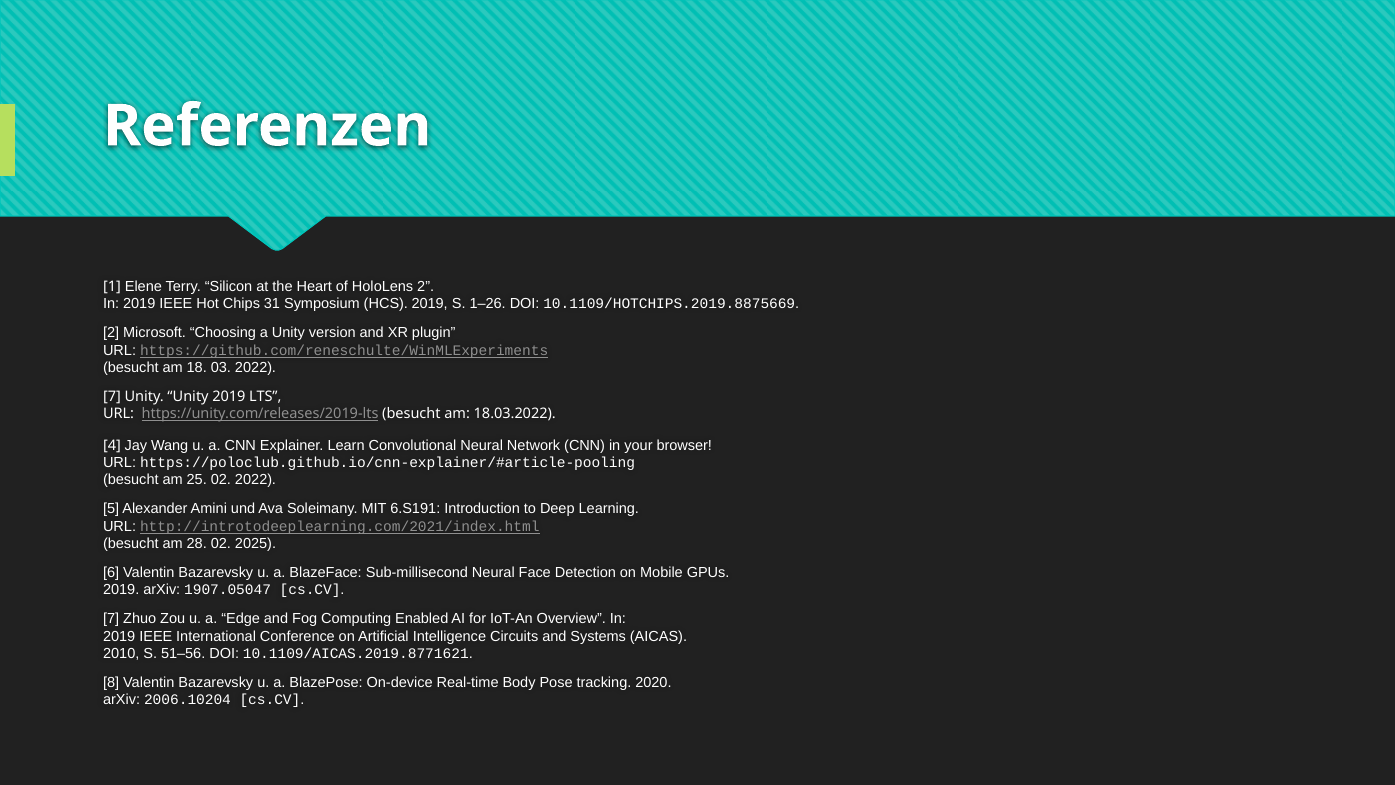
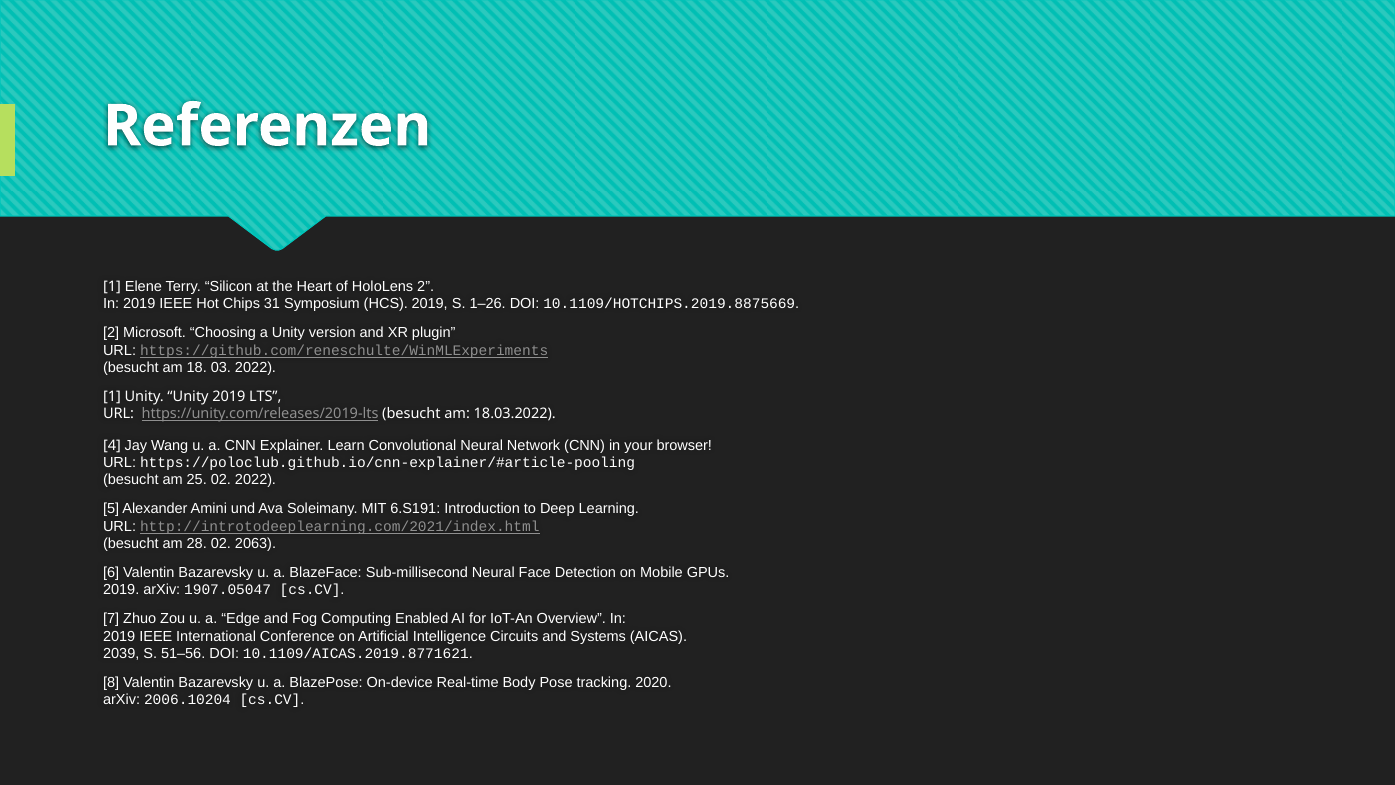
7 at (112, 396): 7 -> 1
2025: 2025 -> 2063
2010: 2010 -> 2039
